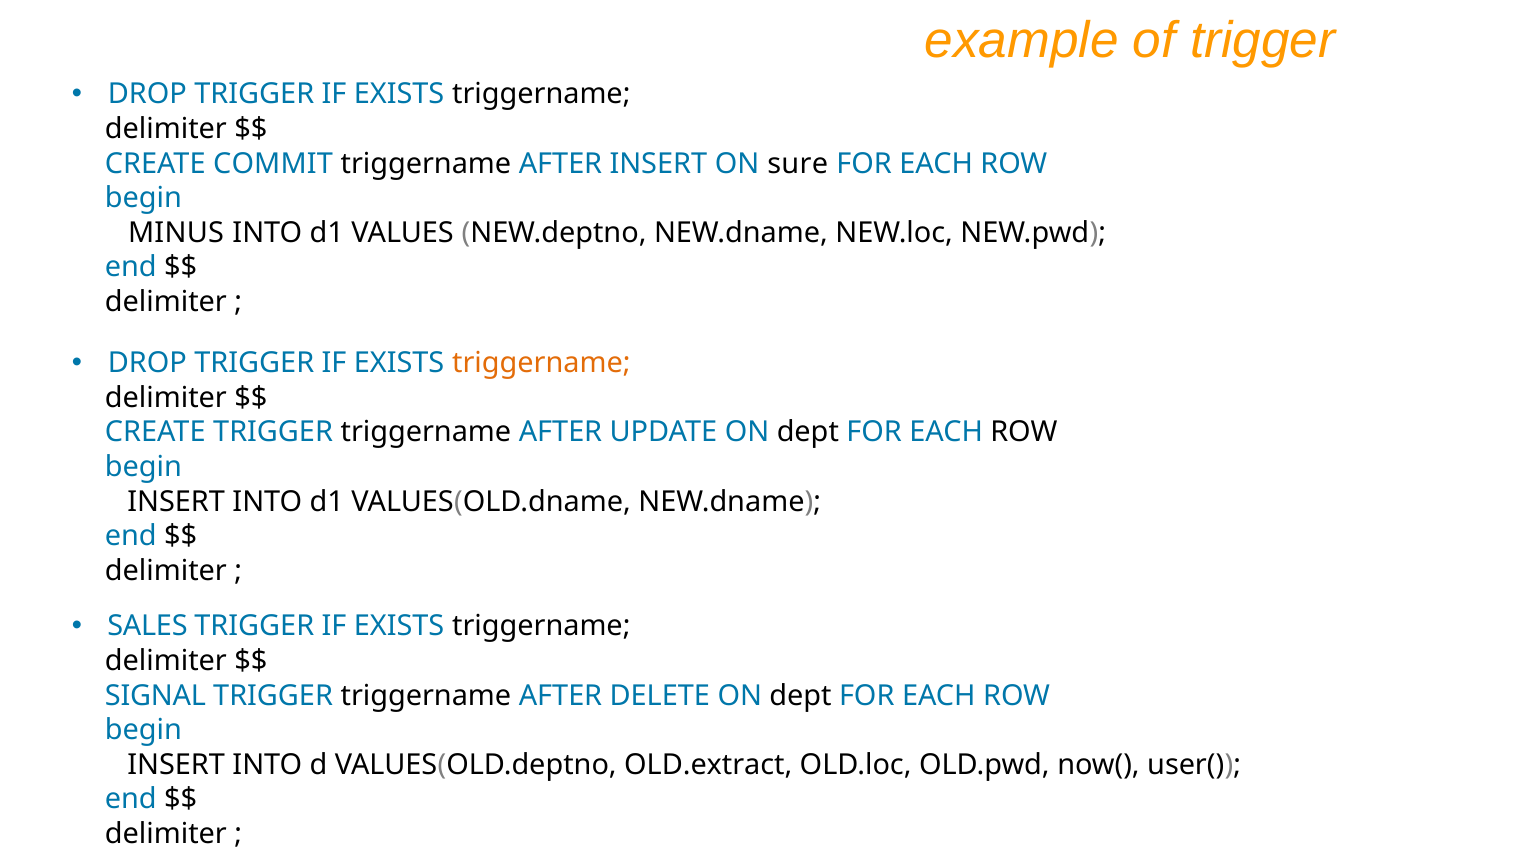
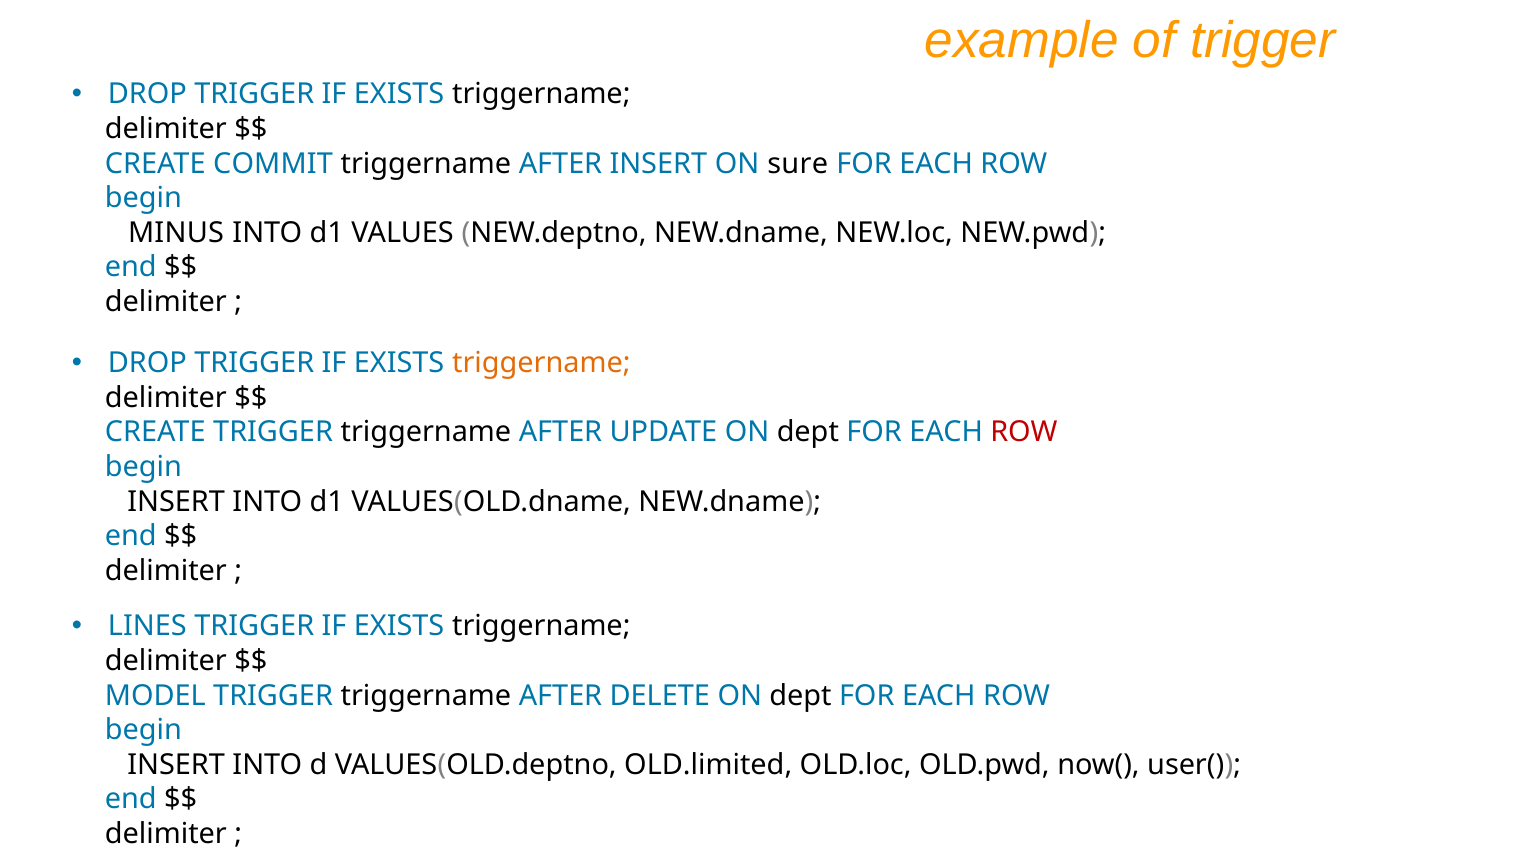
ROW at (1024, 433) colour: black -> red
SALES: SALES -> LINES
SIGNAL: SIGNAL -> MODEL
OLD.extract: OLD.extract -> OLD.limited
